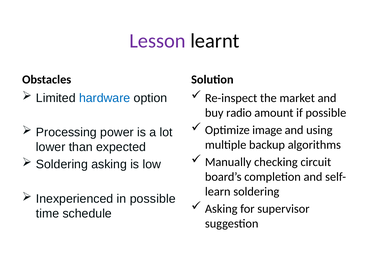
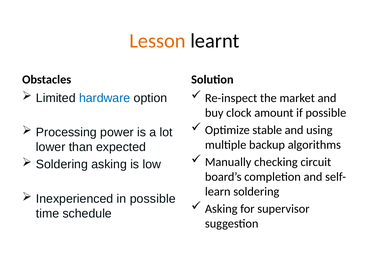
Lesson colour: purple -> orange
radio: radio -> clock
image: image -> stable
